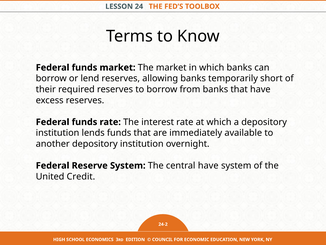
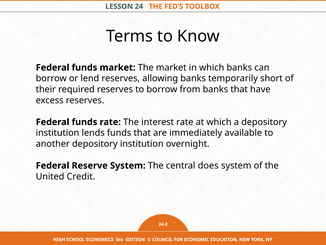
central have: have -> does
